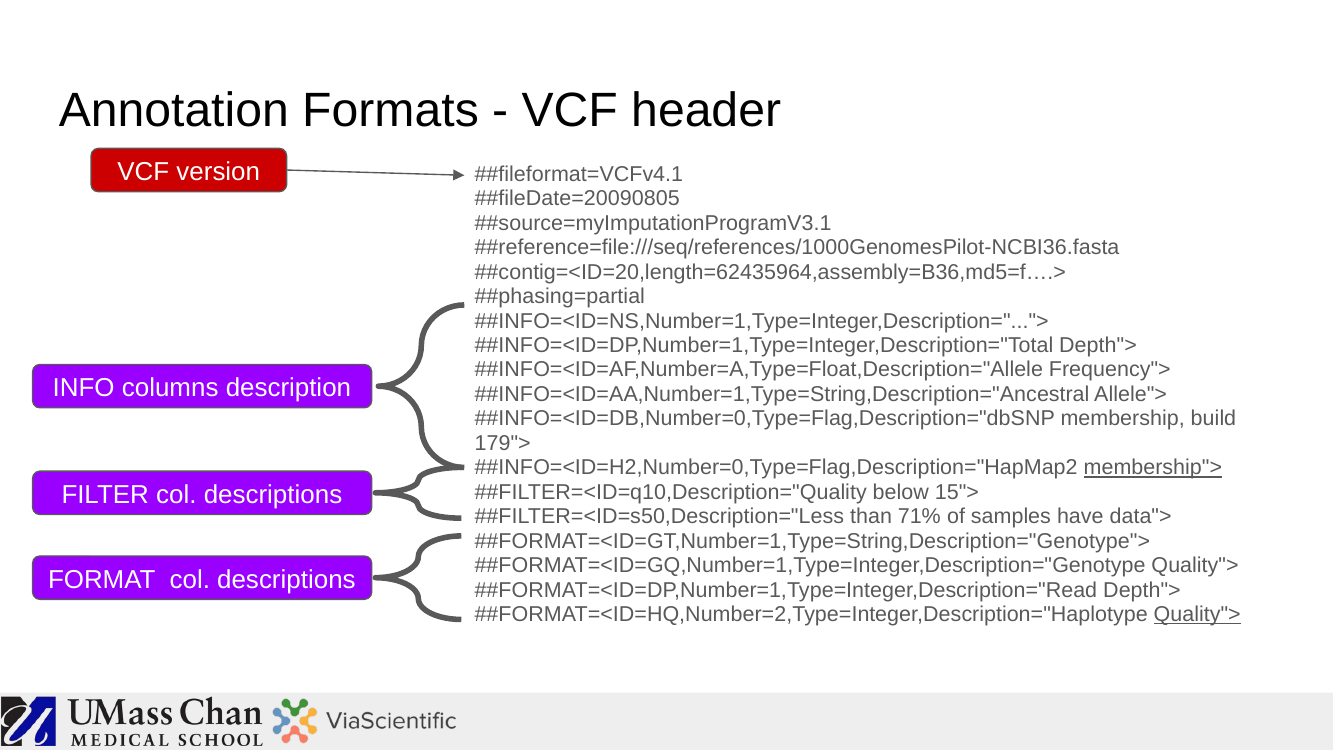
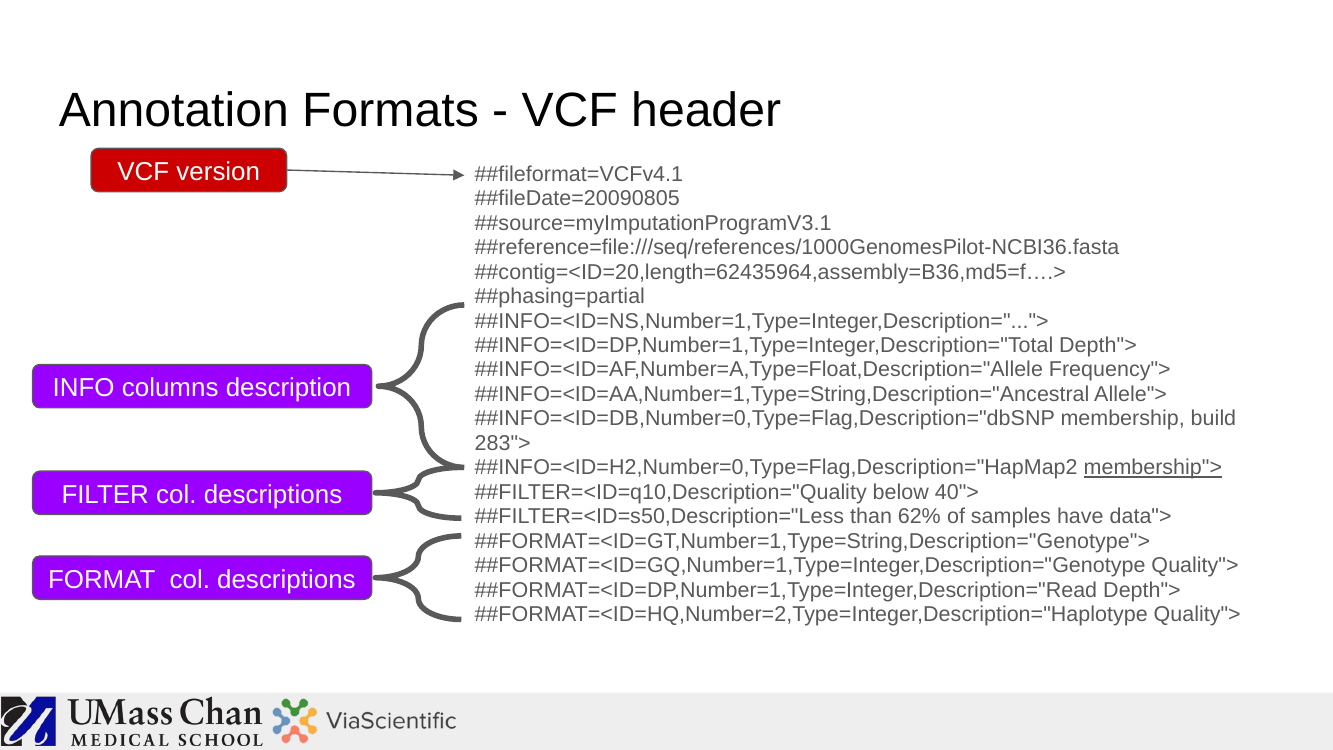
179">: 179"> -> 283">
15">: 15"> -> 40">
71%: 71% -> 62%
Quality"> at (1197, 614) underline: present -> none
